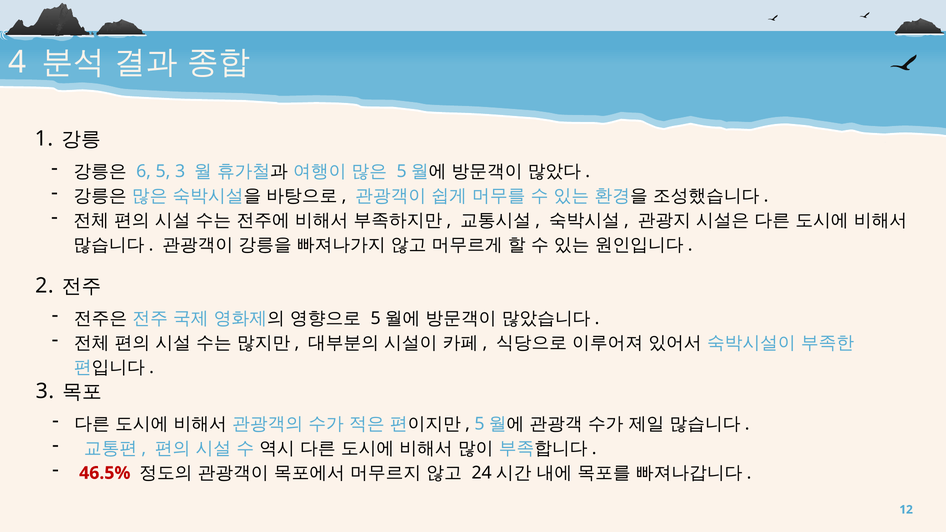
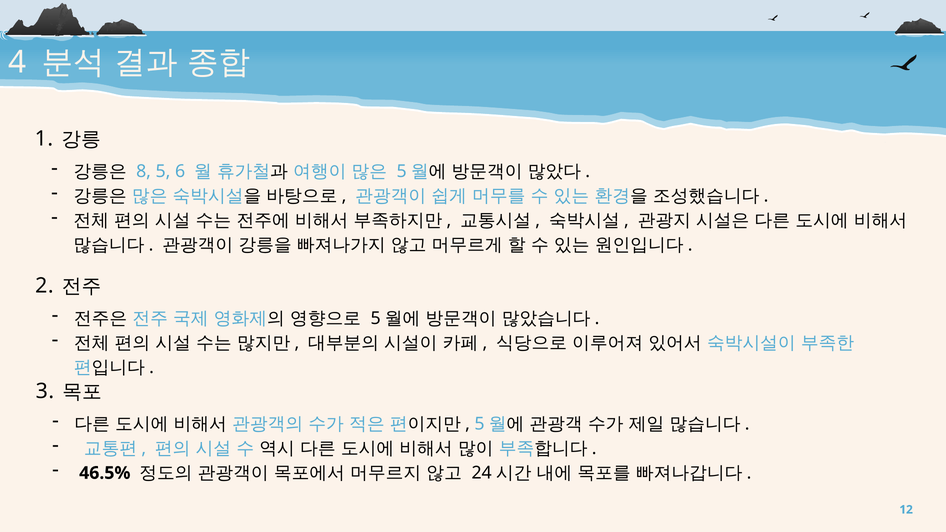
6: 6 -> 8
5 3: 3 -> 6
46.5% colour: red -> black
